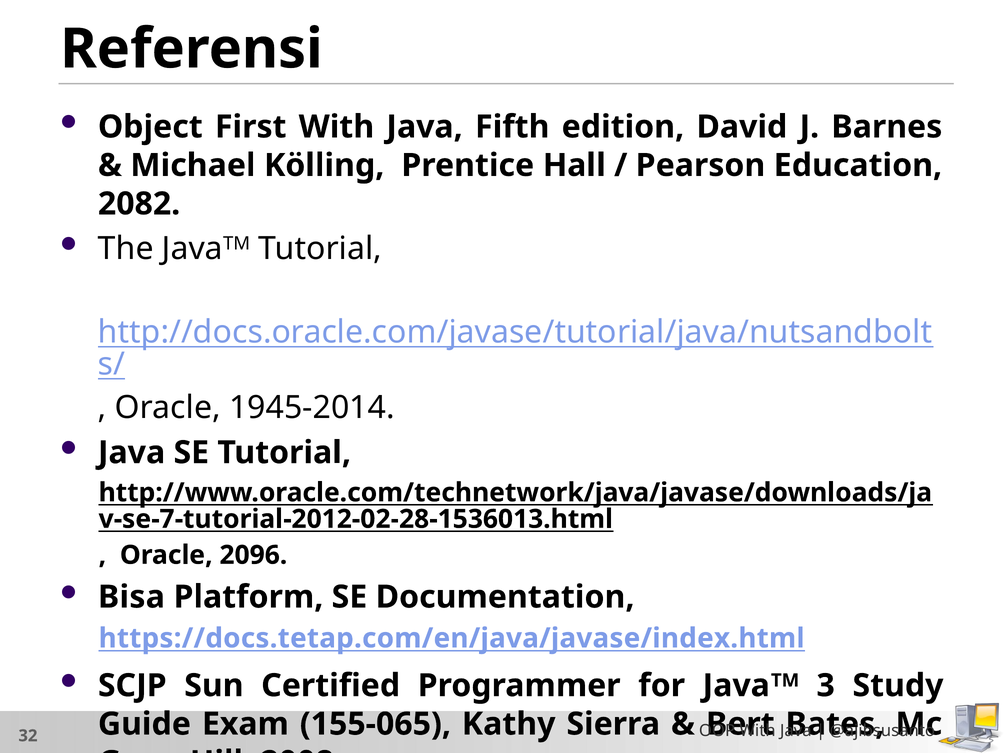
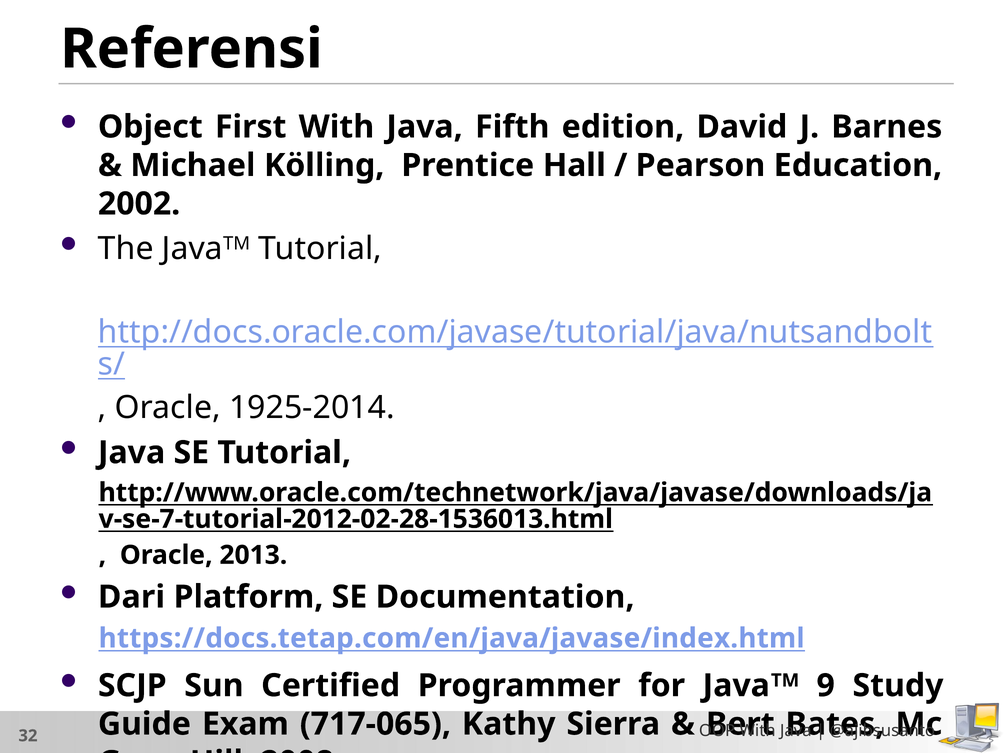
2082: 2082 -> 2002
1945-2014: 1945-2014 -> 1925-2014
2096: 2096 -> 2013
Bisa: Bisa -> Dari
3: 3 -> 9
155-065: 155-065 -> 717-065
